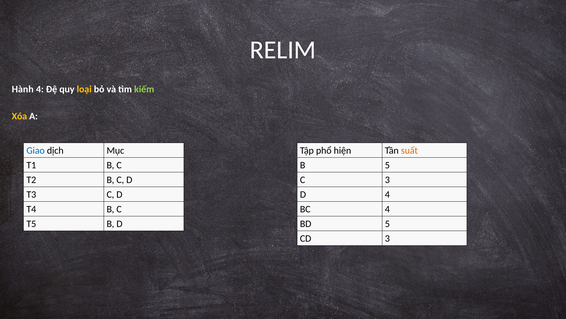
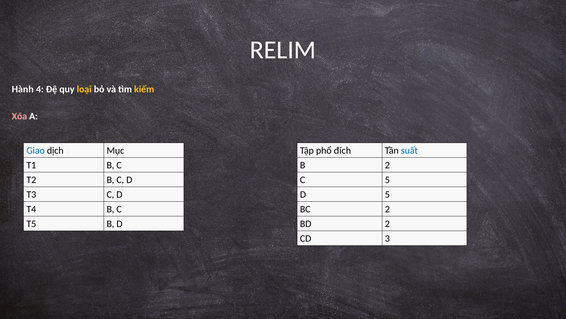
kiếm colour: light green -> yellow
Xóa colour: yellow -> pink
hiện: hiện -> đích
suất colour: orange -> blue
B 5: 5 -> 2
C 3: 3 -> 5
D 4: 4 -> 5
BC 4: 4 -> 2
BD 5: 5 -> 2
